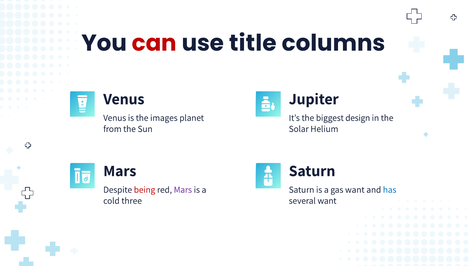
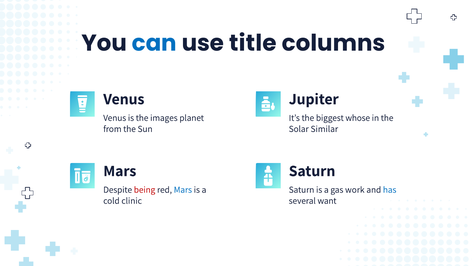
can colour: red -> blue
design: design -> whose
Helium: Helium -> Similar
Mars at (183, 189) colour: purple -> blue
gas want: want -> work
three: three -> clinic
